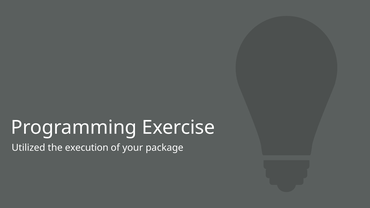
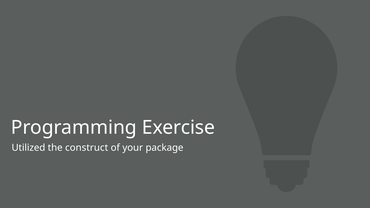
execution: execution -> construct
